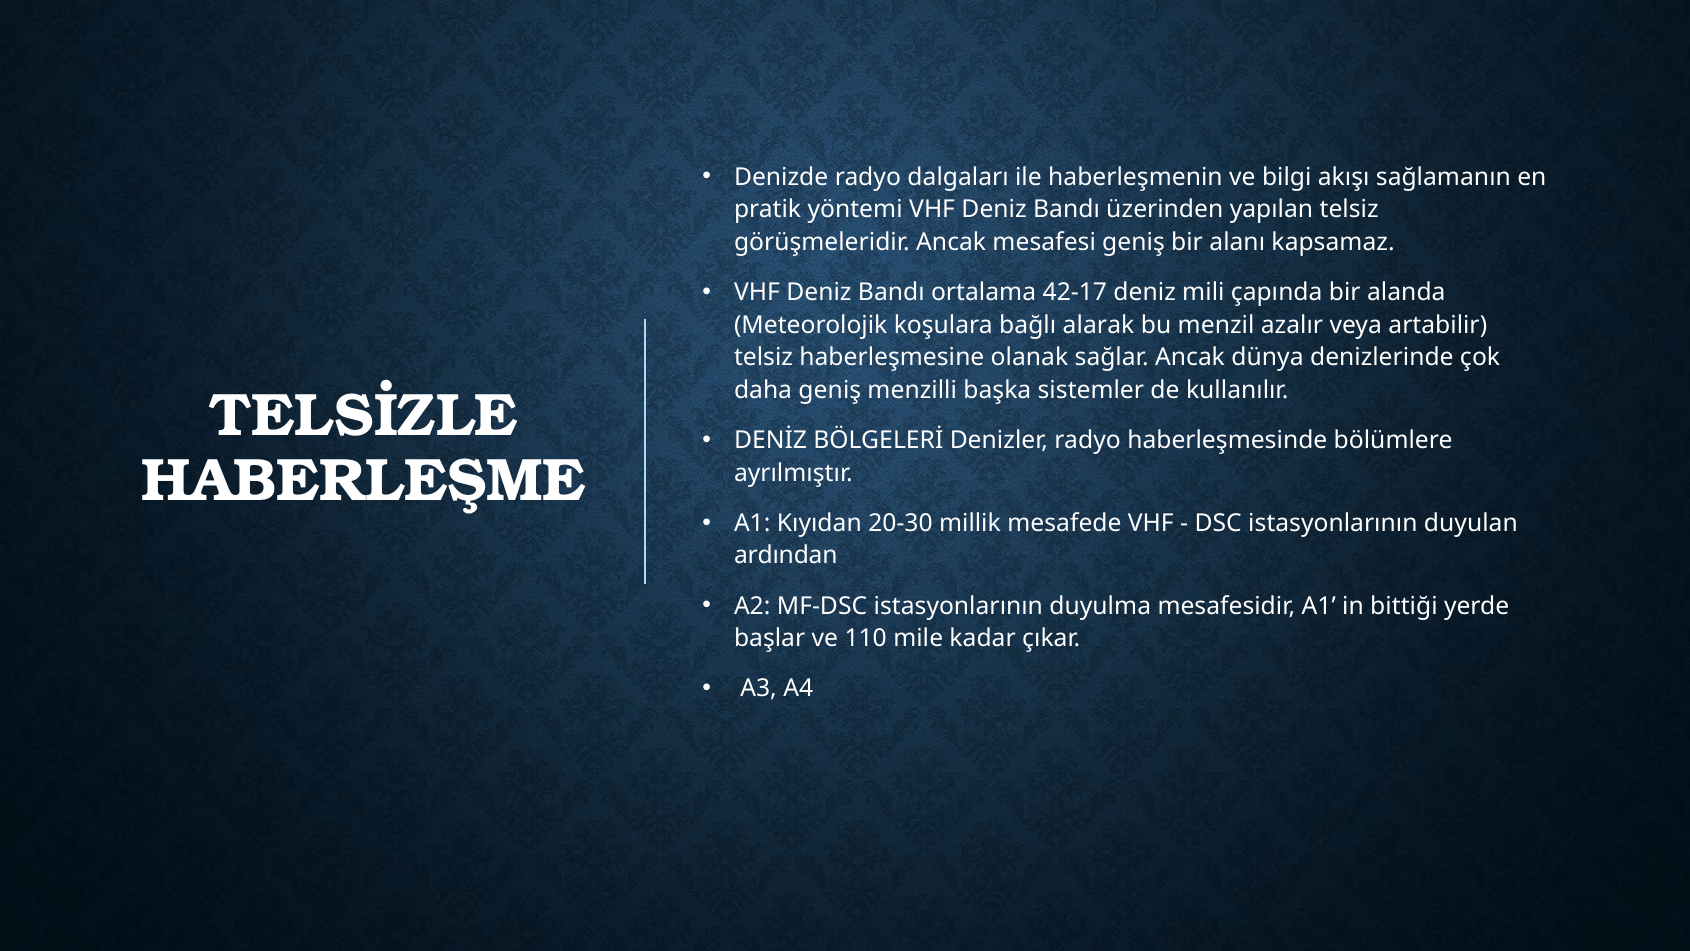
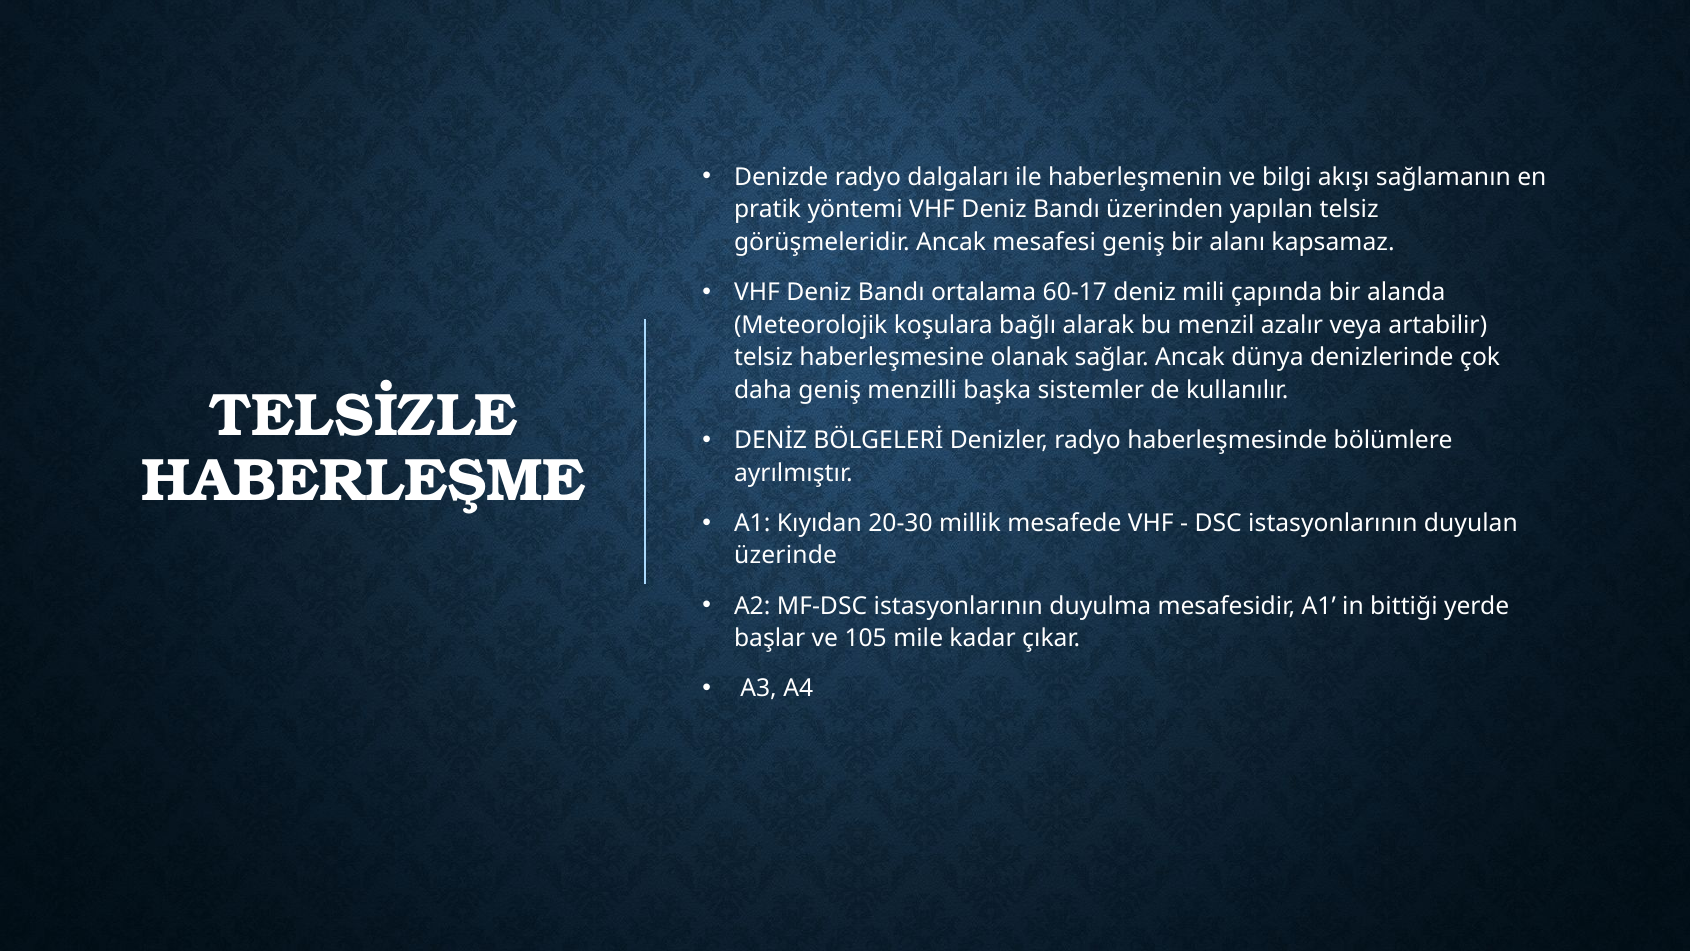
42-17: 42-17 -> 60-17
ardından: ardından -> üzerinde
110: 110 -> 105
